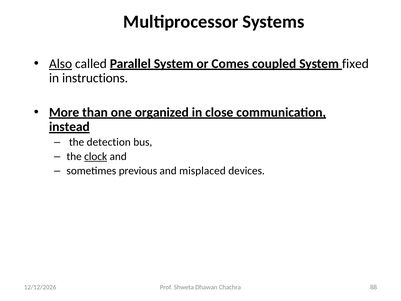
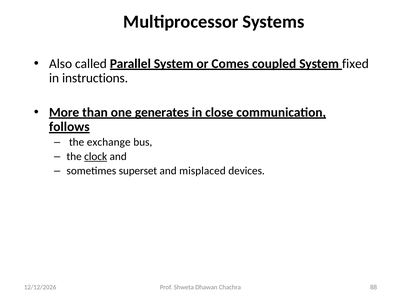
Also underline: present -> none
organized: organized -> generates
instead: instead -> follows
detection: detection -> exchange
previous: previous -> superset
